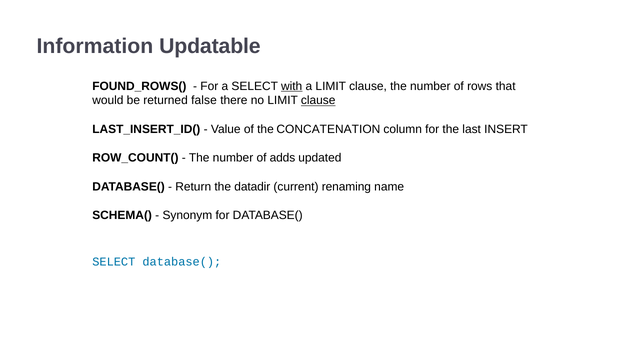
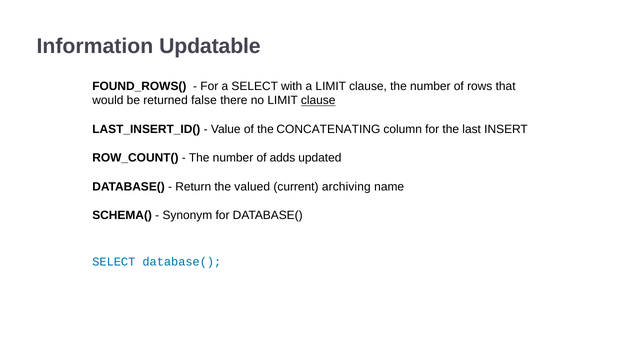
with underline: present -> none
CONCATENATION: CONCATENATION -> CONCATENATING
datadir: datadir -> valued
renaming: renaming -> archiving
